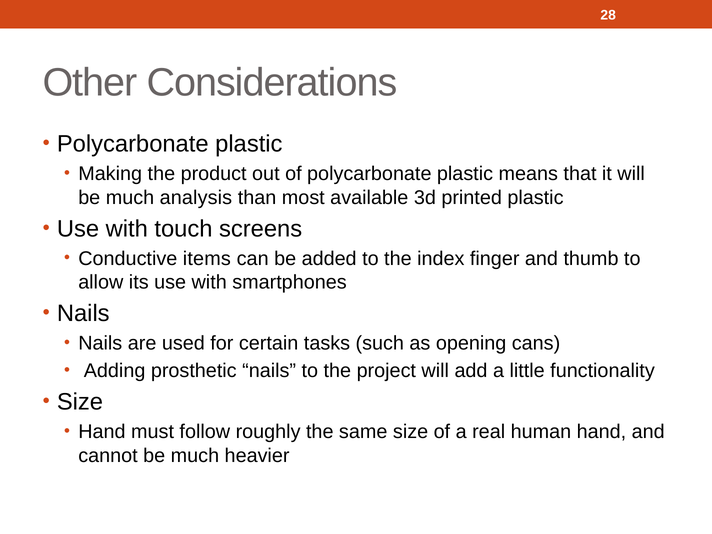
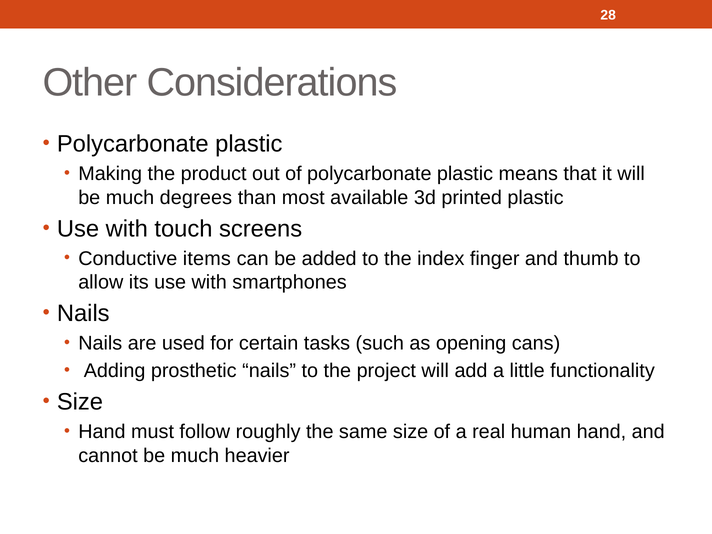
analysis: analysis -> degrees
